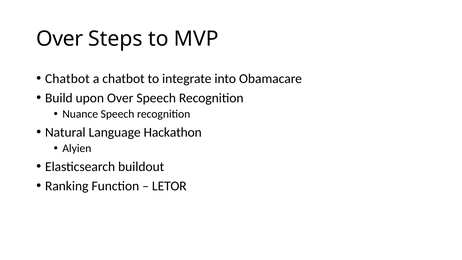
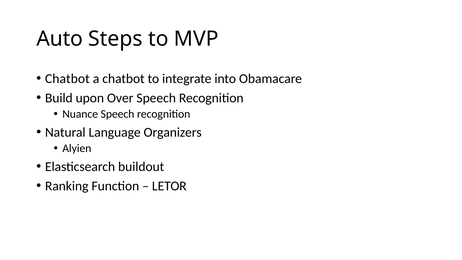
Over at (60, 39): Over -> Auto
Hackathon: Hackathon -> Organizers
